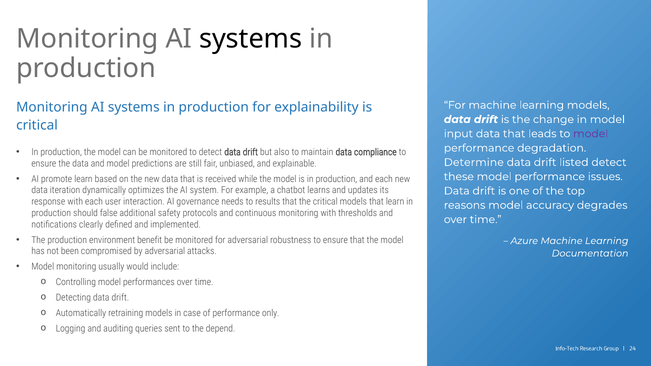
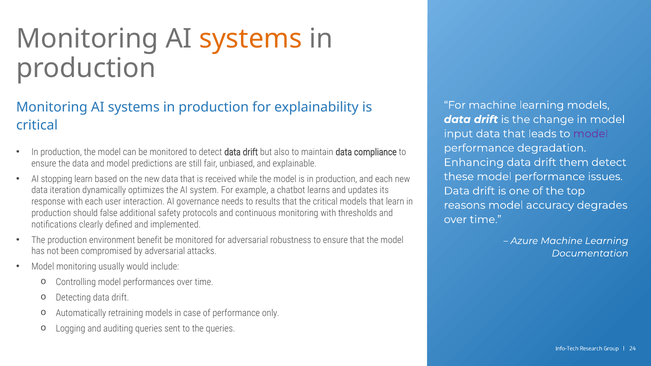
systems at (251, 39) colour: black -> orange
Determine: Determine -> Enhancing
listed: listed -> them
promote: promote -> stopping
the depend: depend -> queries
